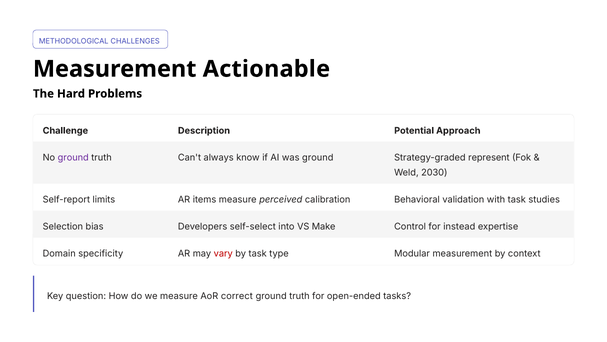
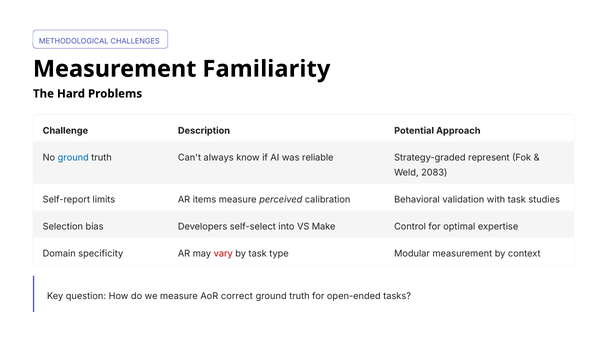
Actionable: Actionable -> Familiarity
ground at (73, 157) colour: purple -> blue
was ground: ground -> reliable
2030: 2030 -> 2083
instead: instead -> optimal
